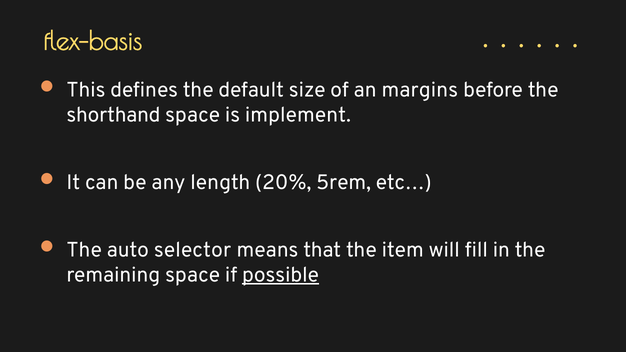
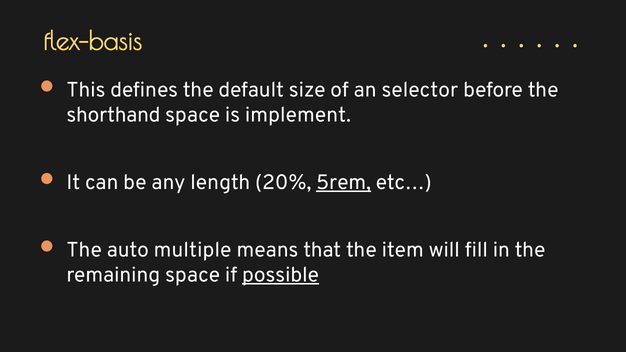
margins: margins -> selector
5rem underline: none -> present
selector: selector -> multiple
